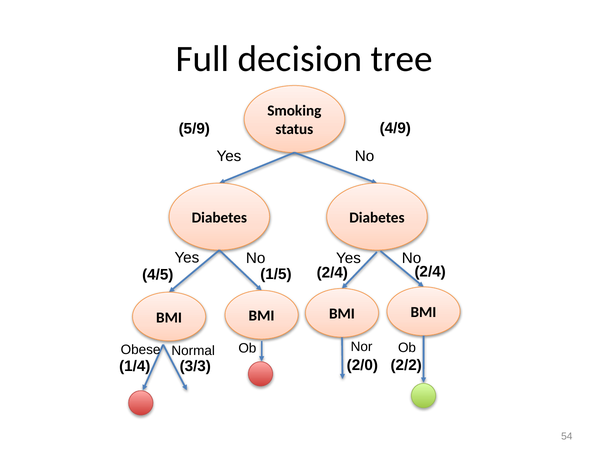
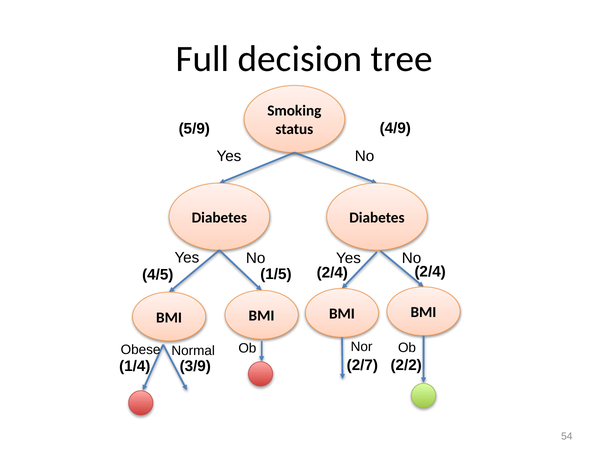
2/0: 2/0 -> 2/7
3/3: 3/3 -> 3/9
